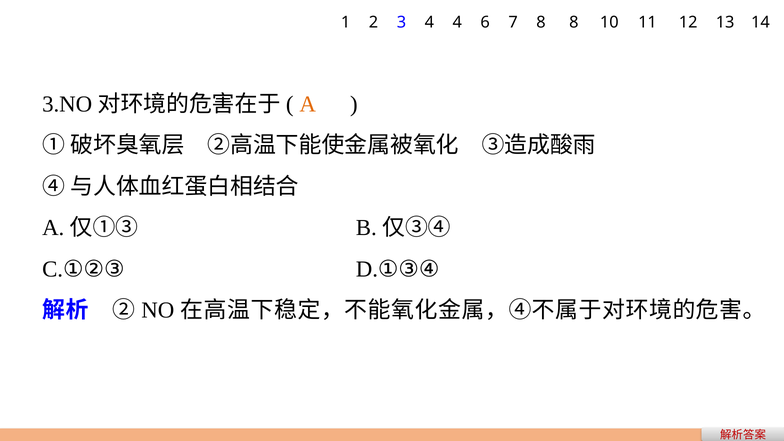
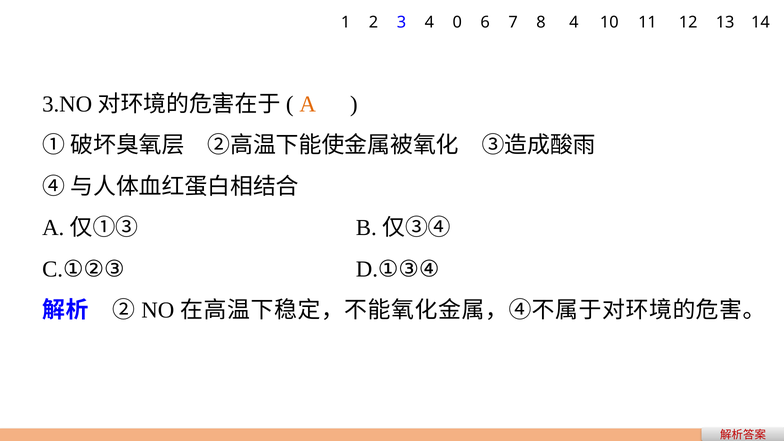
4 4: 4 -> 0
8 8: 8 -> 4
